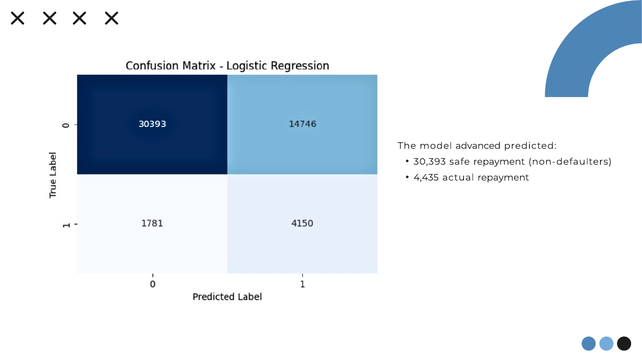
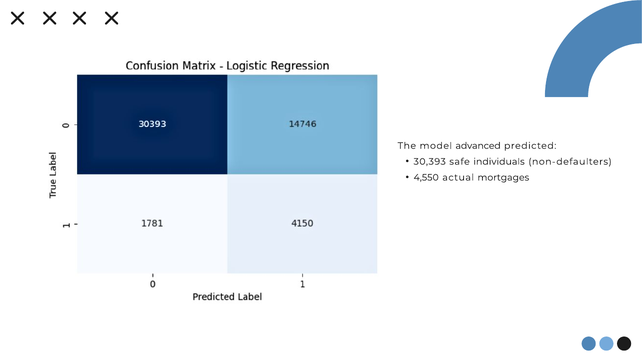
safe repayment: repayment -> individuals
4,435: 4,435 -> 4,550
actual repayment: repayment -> mortgages
